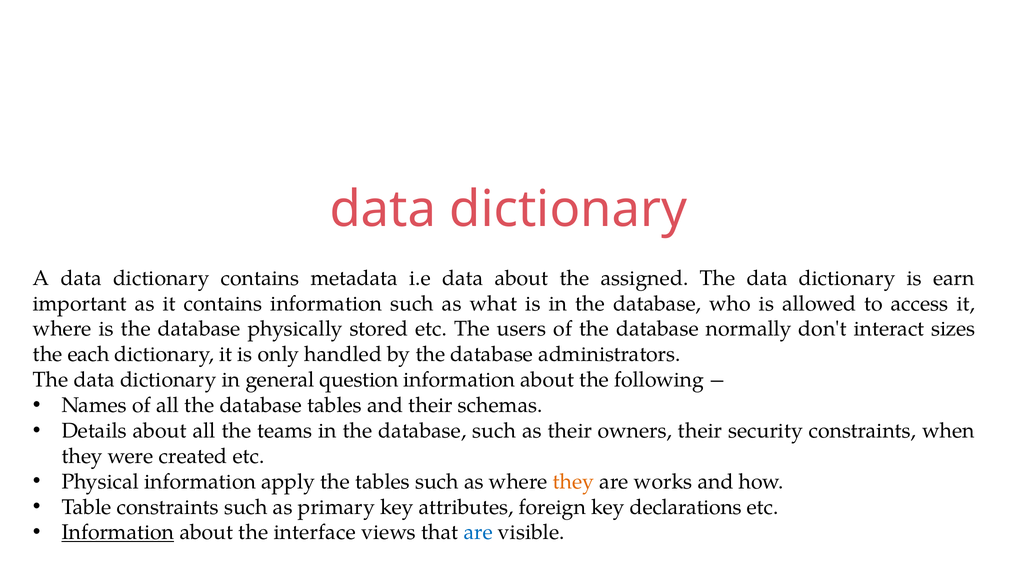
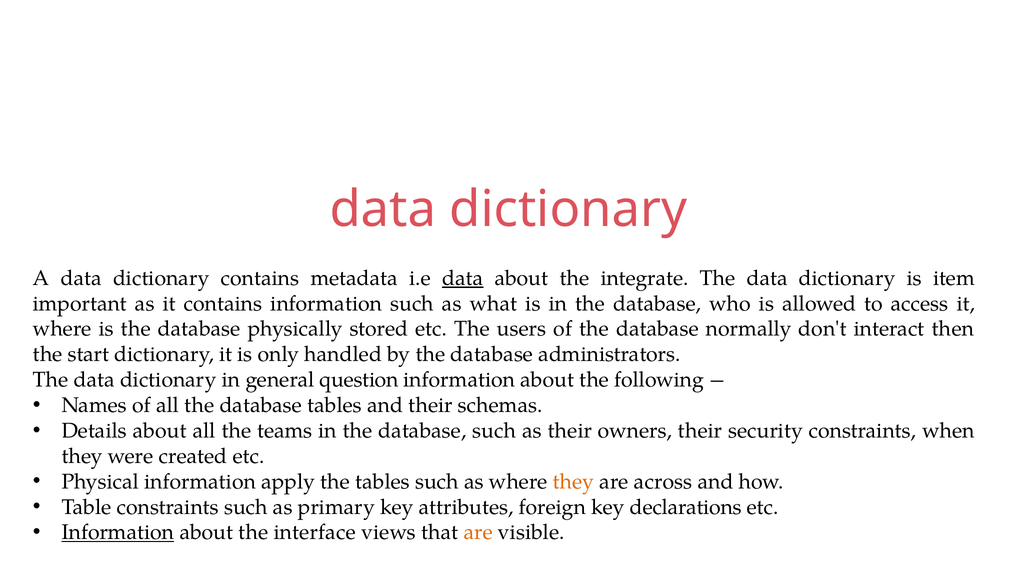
data at (463, 278) underline: none -> present
assigned: assigned -> integrate
earn: earn -> item
sizes: sizes -> then
each: each -> start
works: works -> across
are at (478, 533) colour: blue -> orange
